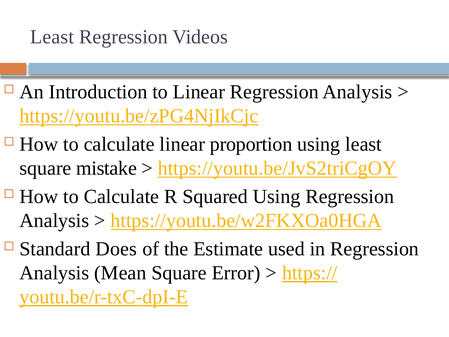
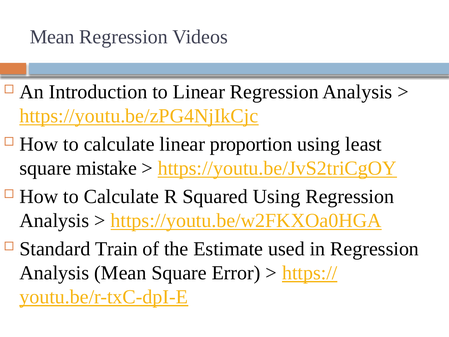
Least at (52, 37): Least -> Mean
Does: Does -> Train
